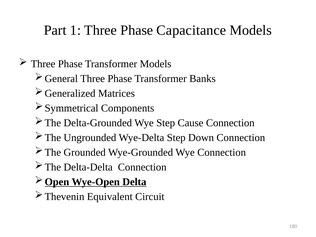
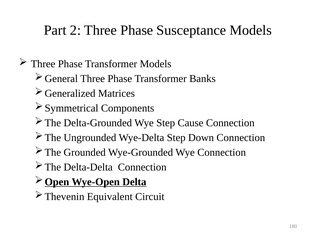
1: 1 -> 2
Capacitance: Capacitance -> Susceptance
